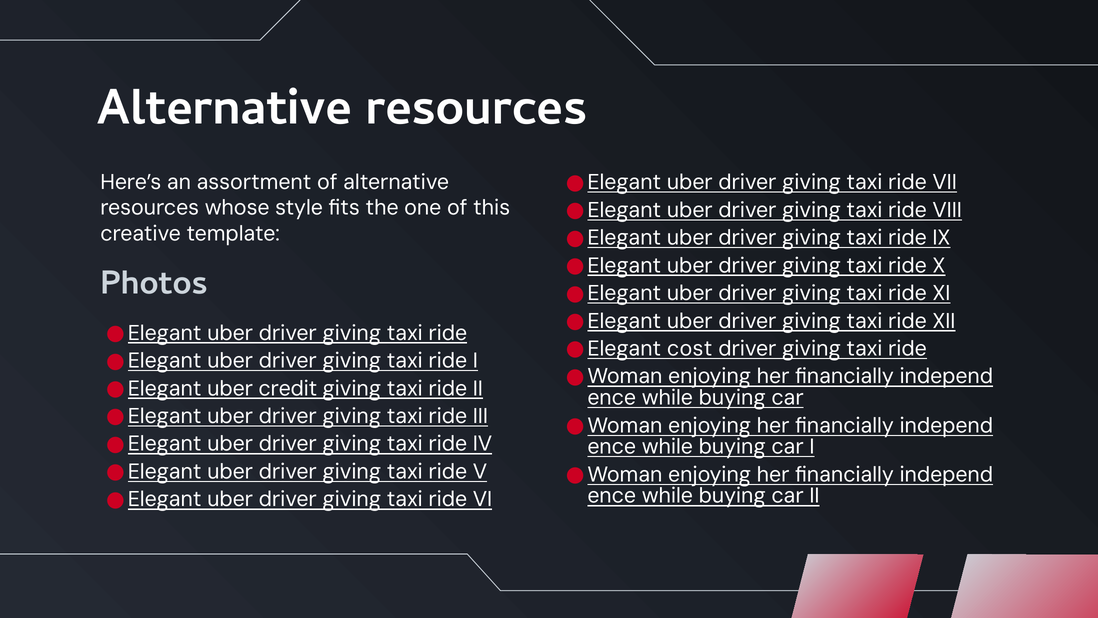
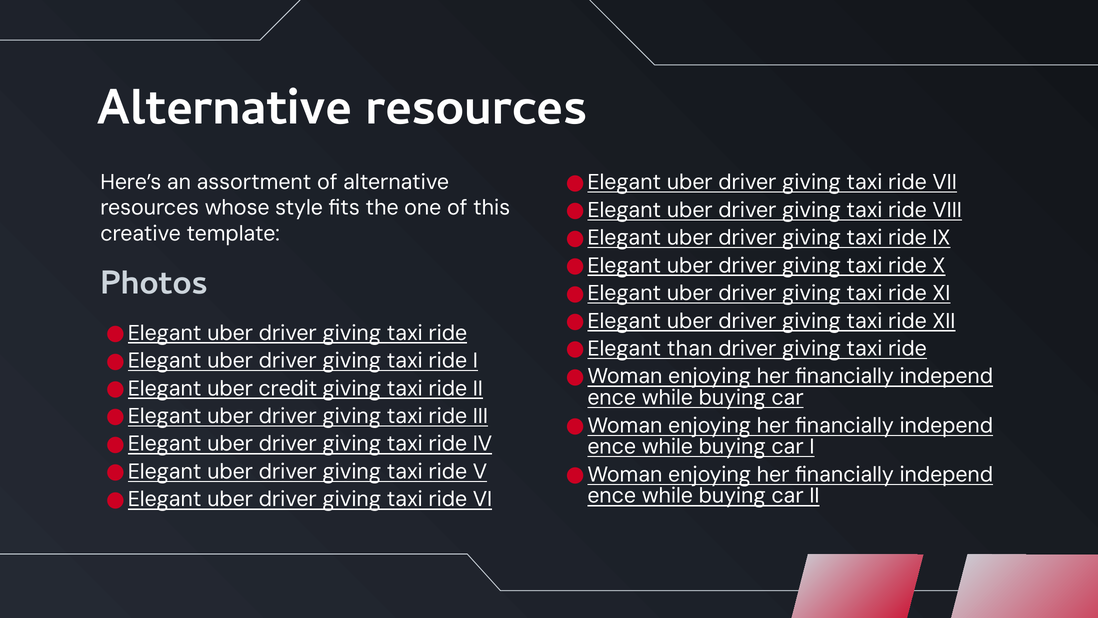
cost: cost -> than
